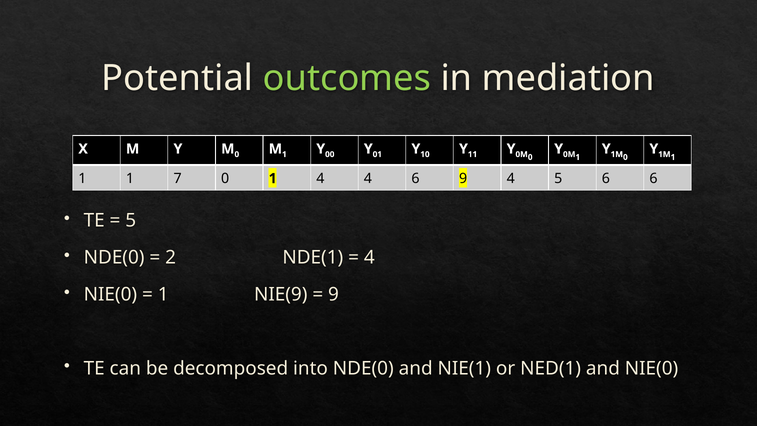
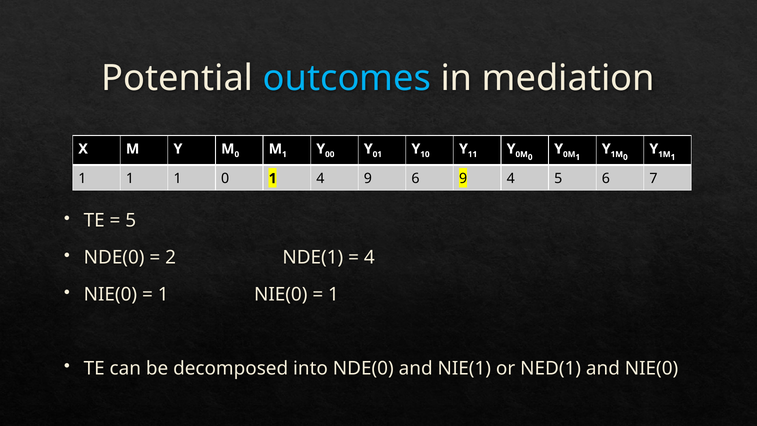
outcomes colour: light green -> light blue
7 at (178, 178): 7 -> 1
4 4: 4 -> 9
6 6: 6 -> 7
1 NIE(9: NIE(9 -> NIE(0
9 at (334, 294): 9 -> 1
